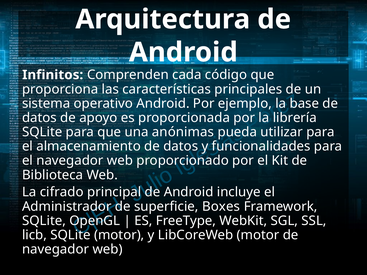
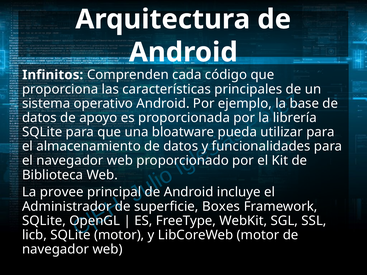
anónimas: anónimas -> bloatware
cifrado: cifrado -> provee
